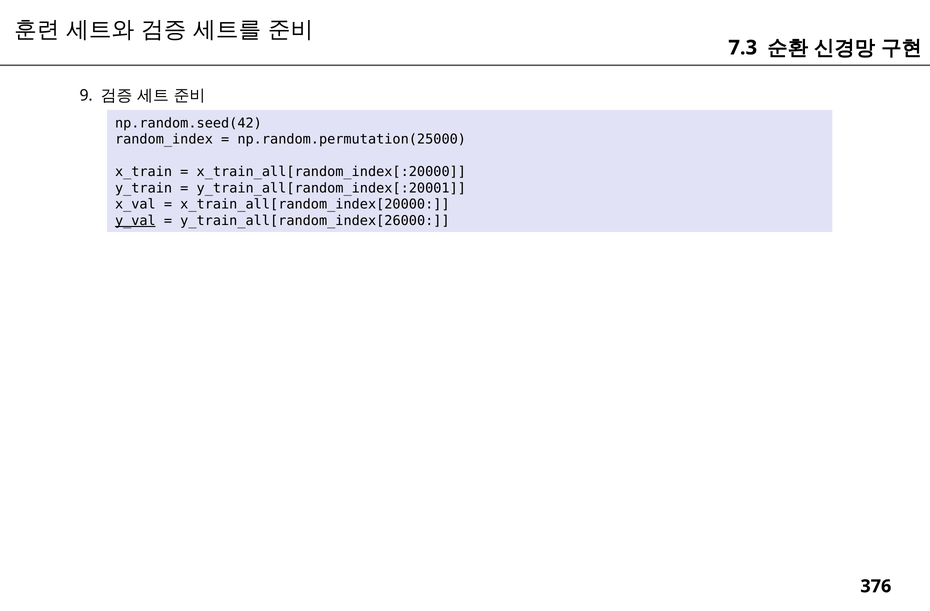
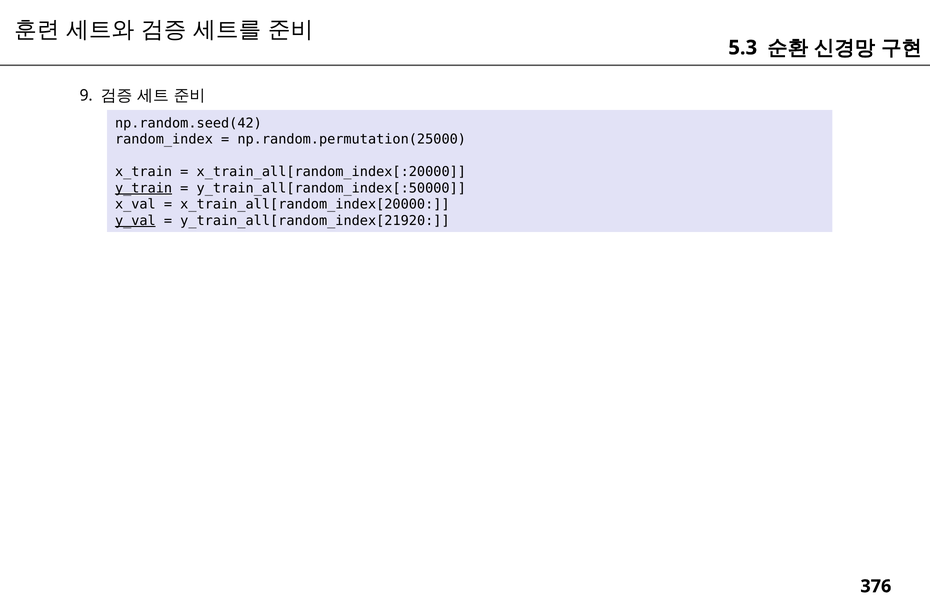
7.3: 7.3 -> 5.3
y_train underline: none -> present
y_train_all[random_index[:20001: y_train_all[random_index[:20001 -> y_train_all[random_index[:50000
y_train_all[random_index[26000: y_train_all[random_index[26000 -> y_train_all[random_index[21920
